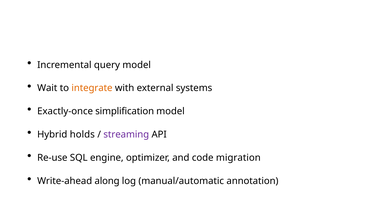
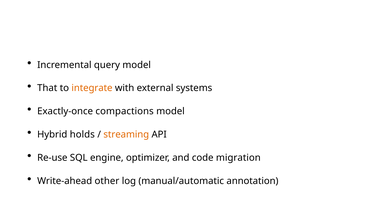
Wait: Wait -> That
simplification: simplification -> compactions
streaming colour: purple -> orange
along: along -> other
